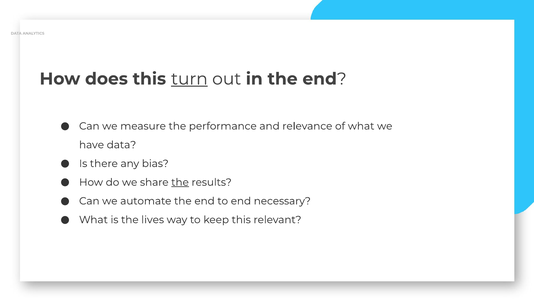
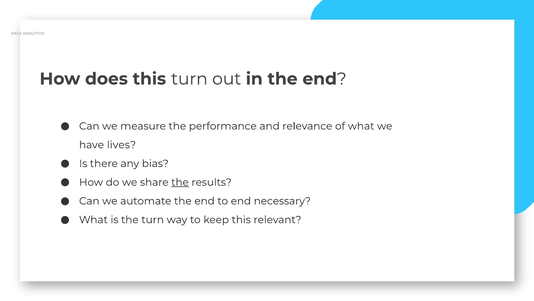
turn at (189, 79) underline: present -> none
have data: data -> lives
the lives: lives -> turn
